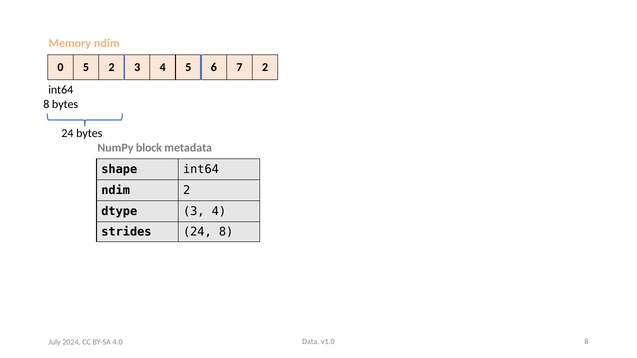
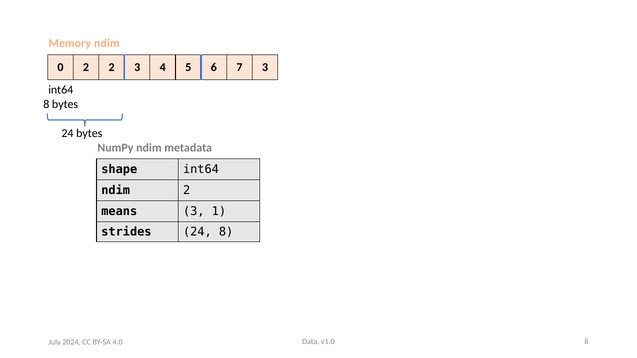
0 5: 5 -> 2
7 2: 2 -> 3
NumPy block: block -> ndim
dtype: dtype -> means
4 at (219, 212): 4 -> 1
